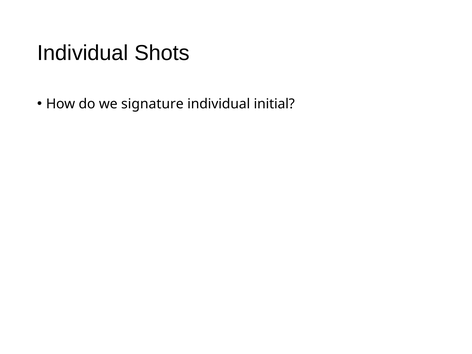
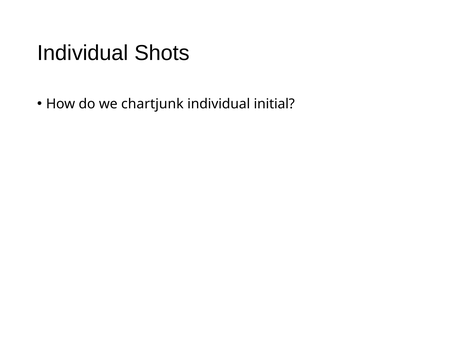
signature: signature -> chartjunk
